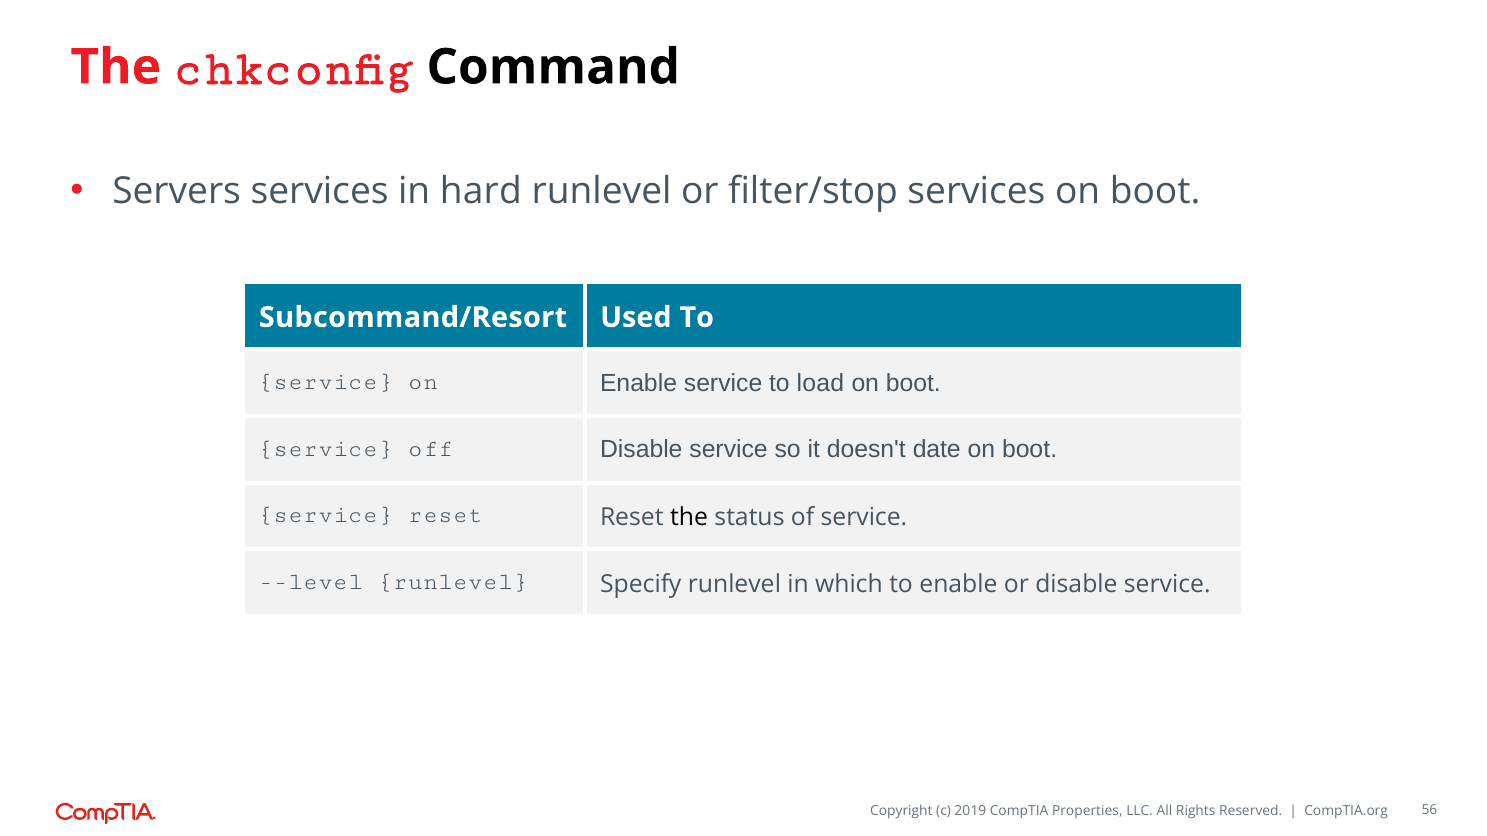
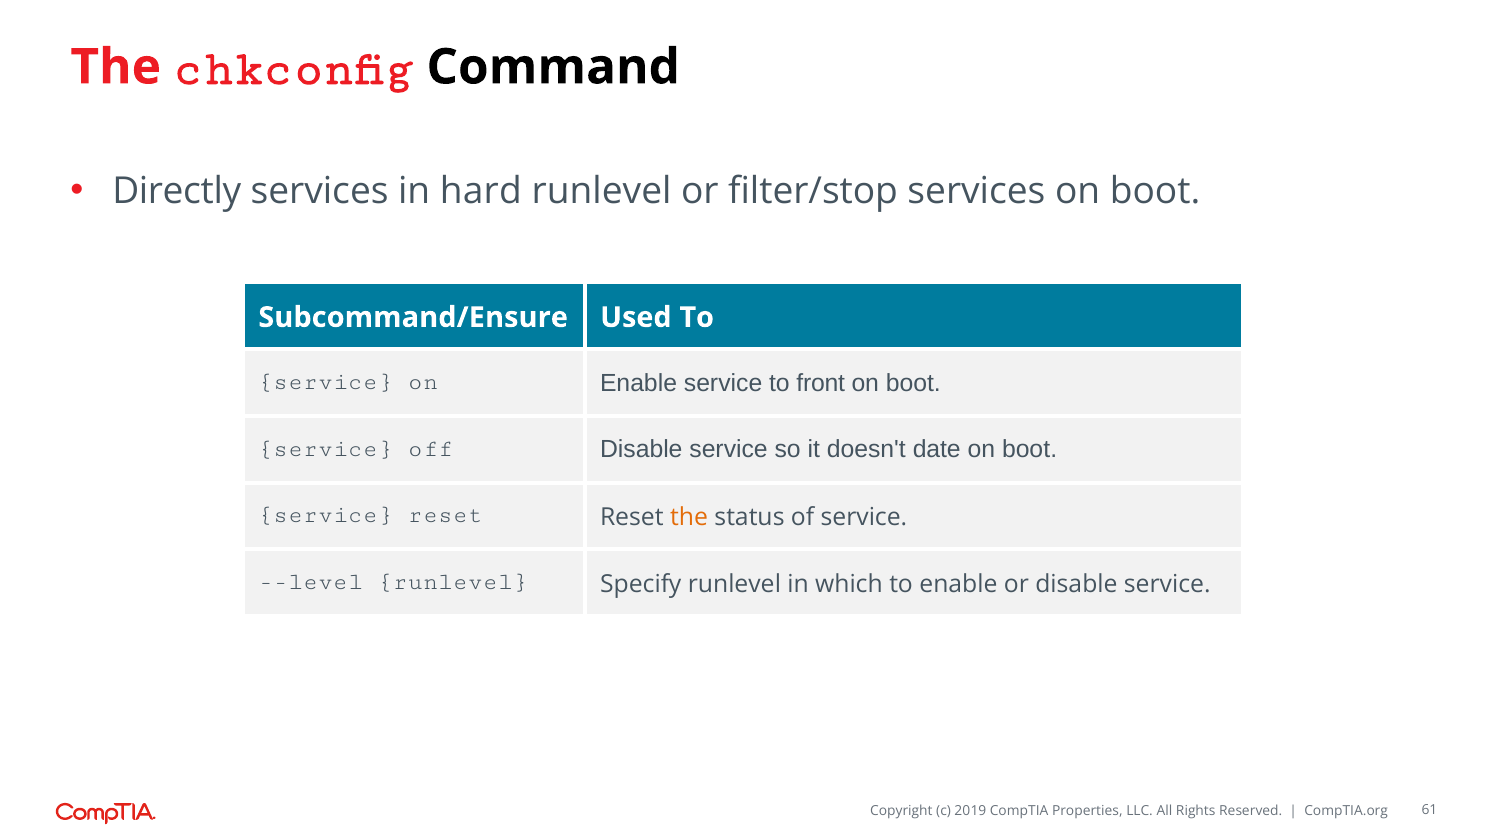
Servers: Servers -> Directly
Subcommand/Resort: Subcommand/Resort -> Subcommand/Ensure
load: load -> front
the at (689, 518) colour: black -> orange
56: 56 -> 61
